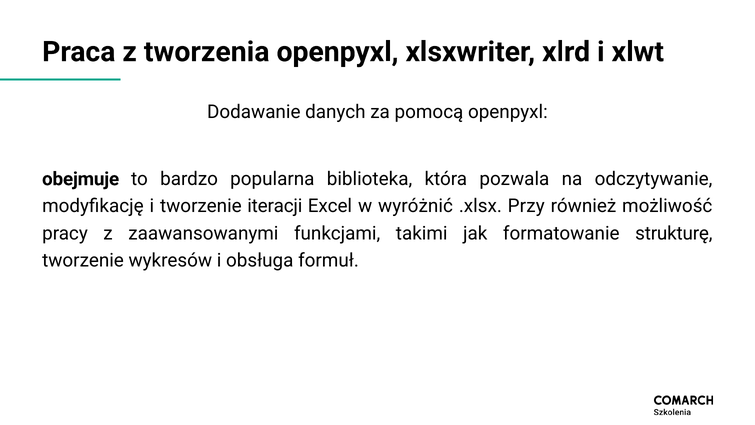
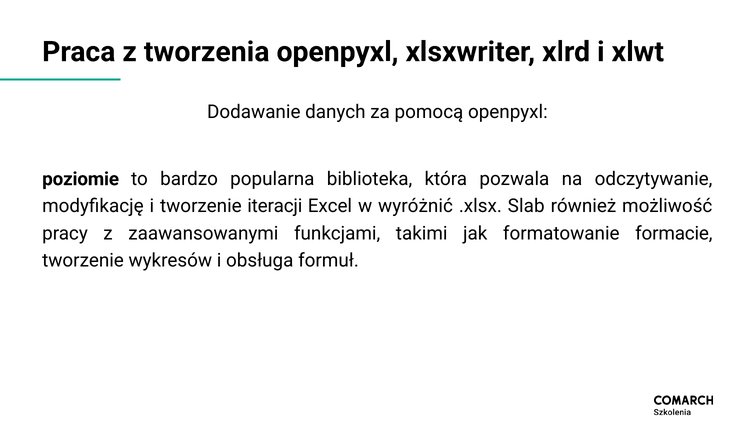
obejmuje: obejmuje -> poziomie
Przy: Przy -> Slab
strukturę: strukturę -> formacie
